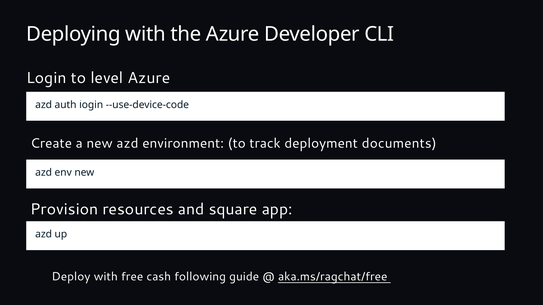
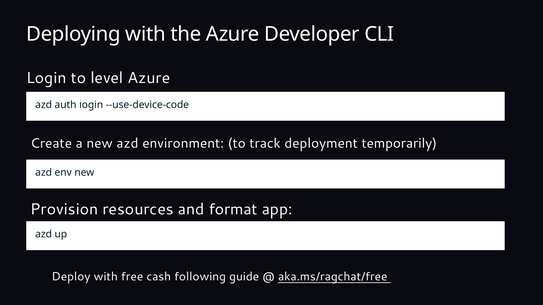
documents: documents -> temporarily
square: square -> format
